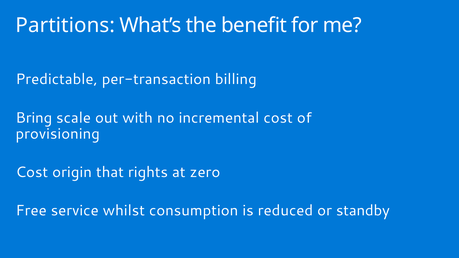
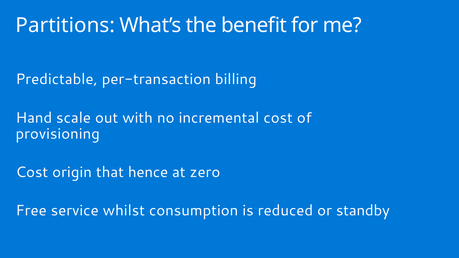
Bring: Bring -> Hand
rights: rights -> hence
